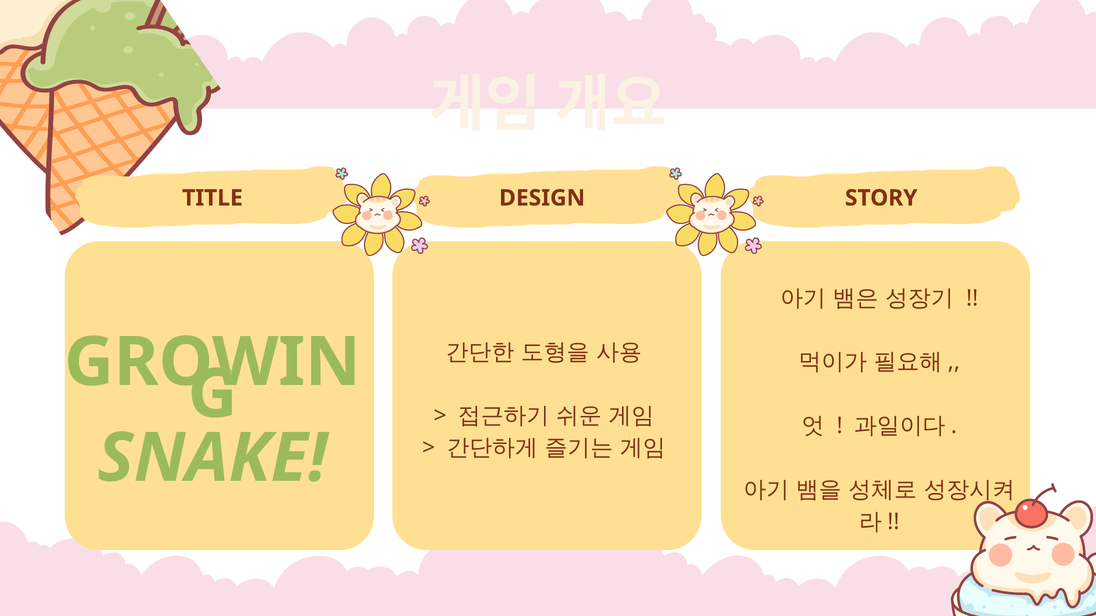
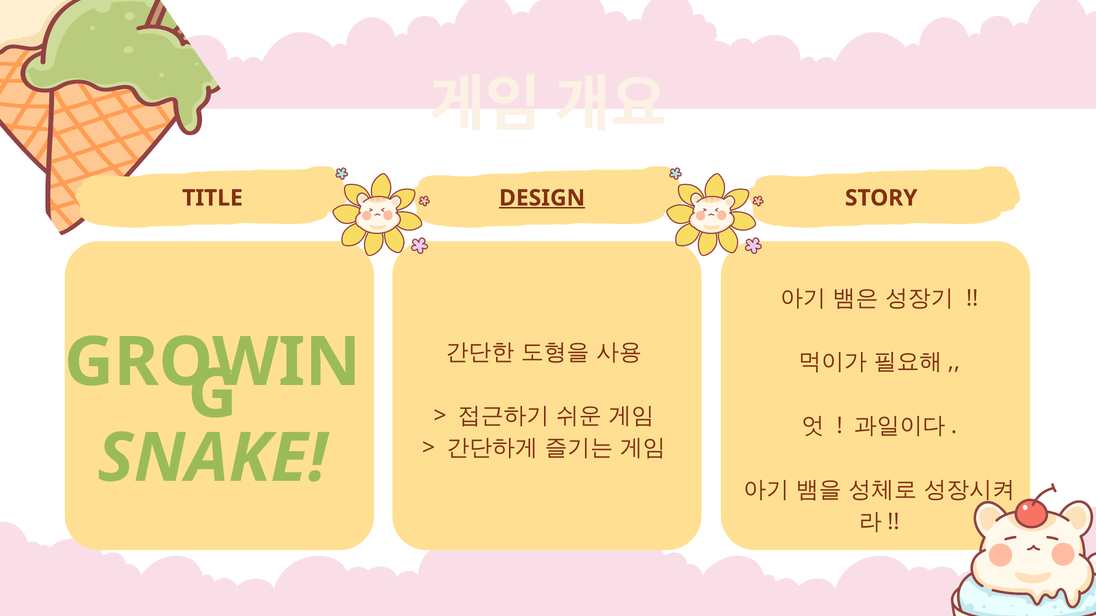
DESIGN underline: none -> present
